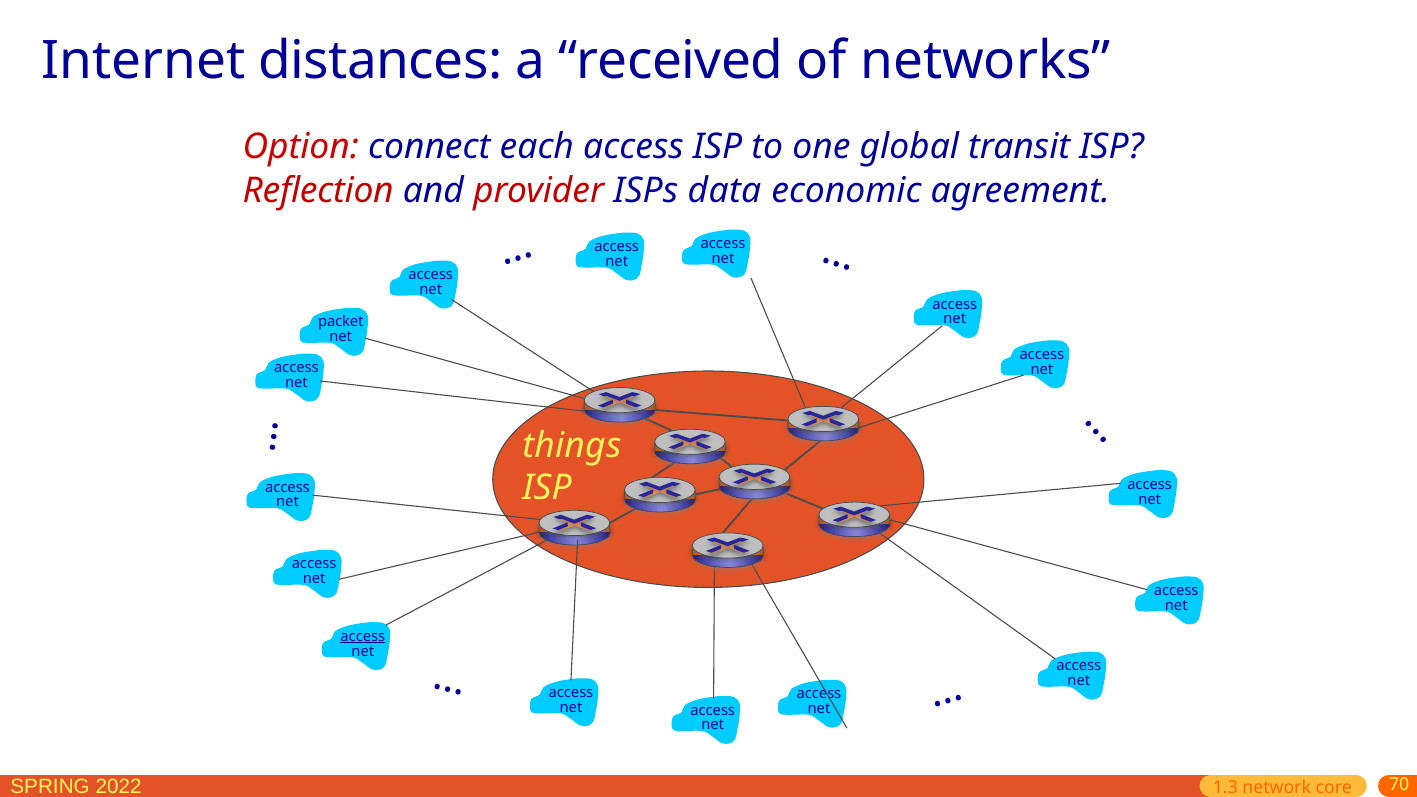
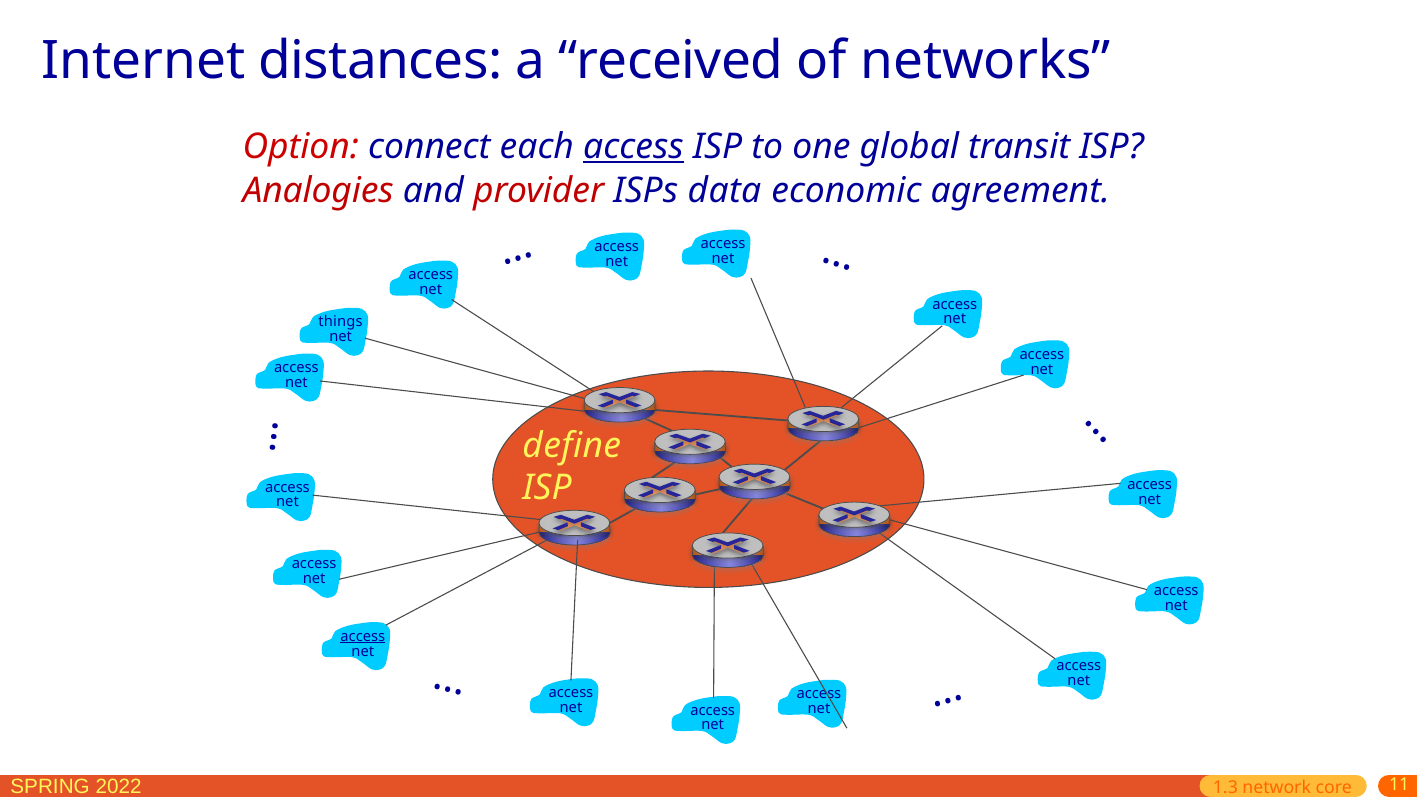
access at (633, 147) underline: none -> present
Reflection: Reflection -> Analogies
packet: packet -> things
things: things -> define
70: 70 -> 11
